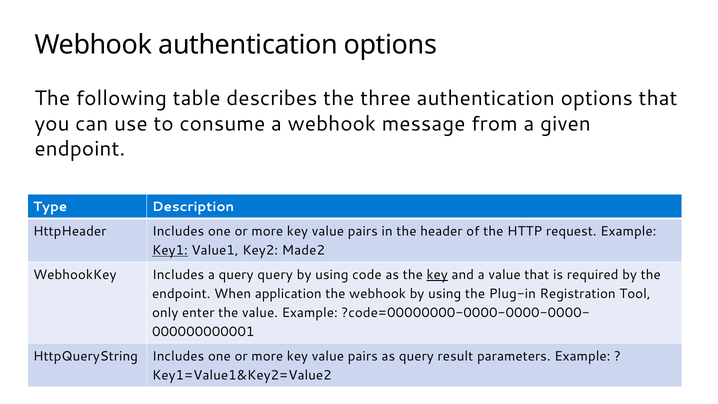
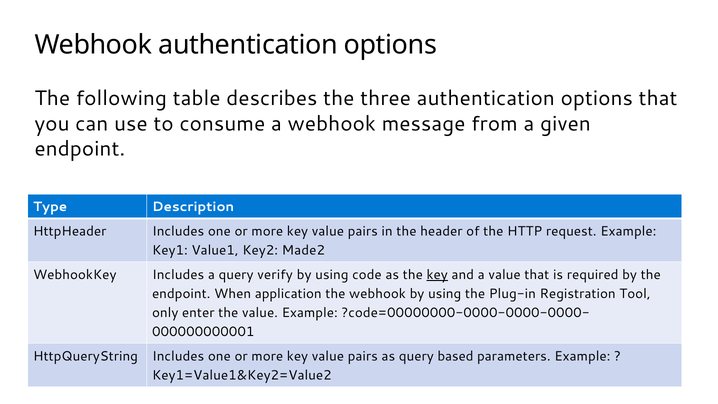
Key1 underline: present -> none
query query: query -> verify
result: result -> based
